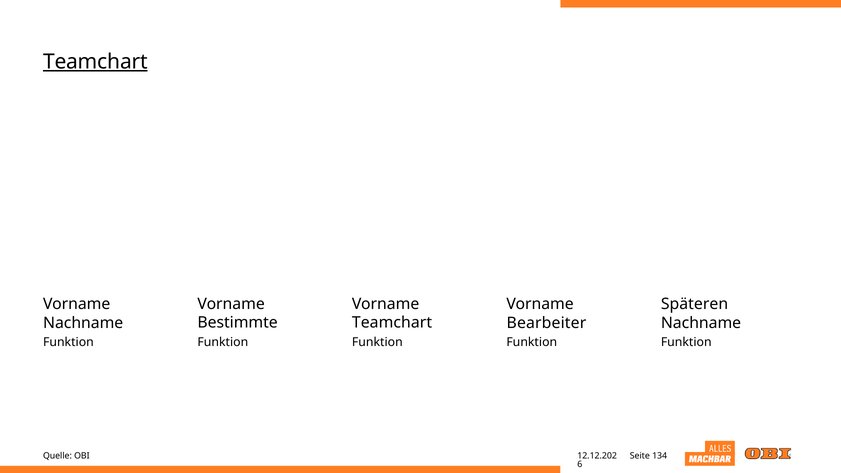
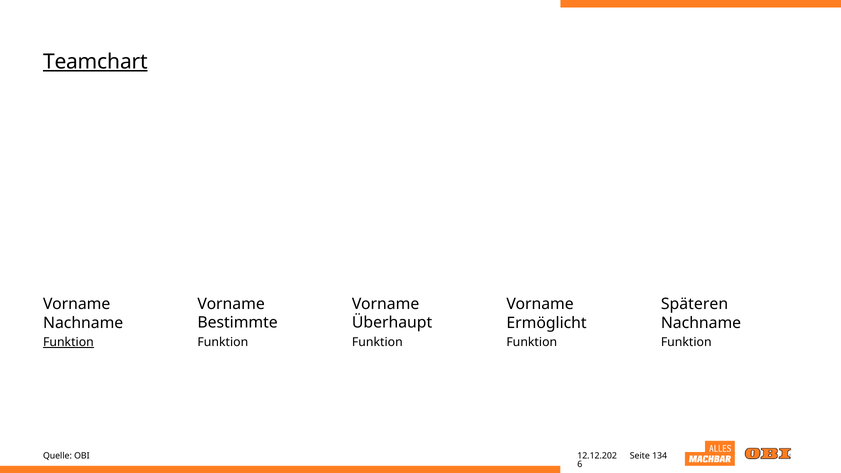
Teamchart at (392, 323): Teamchart -> Überhaupt
Bearbeiter: Bearbeiter -> Ermöglicht
Funktion at (68, 342) underline: none -> present
